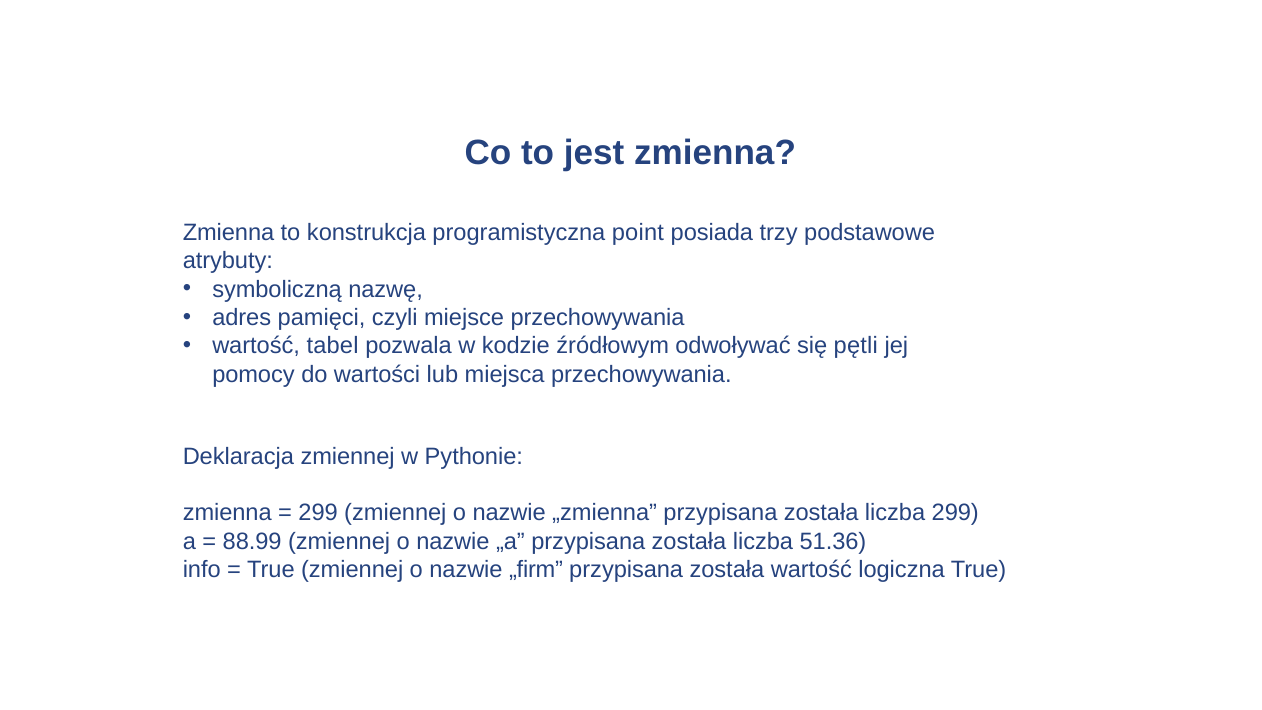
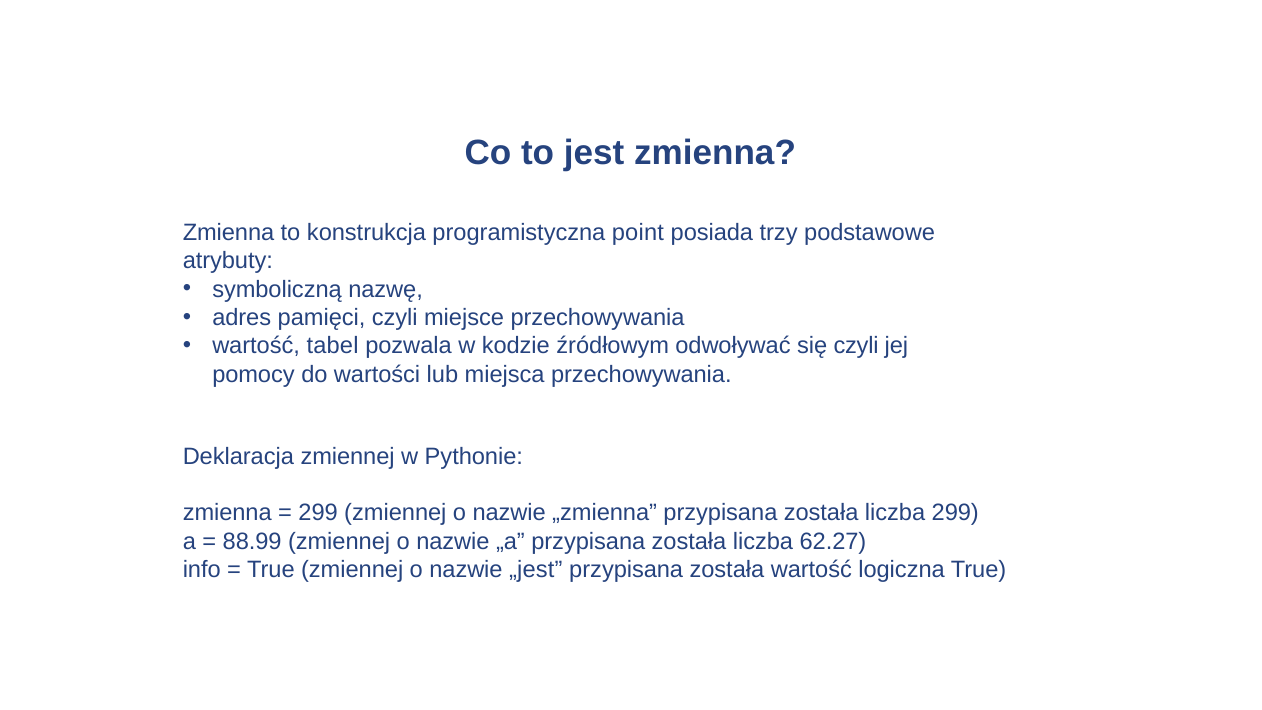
się pętli: pętli -> czyli
51.36: 51.36 -> 62.27
„firm: „firm -> „jest
